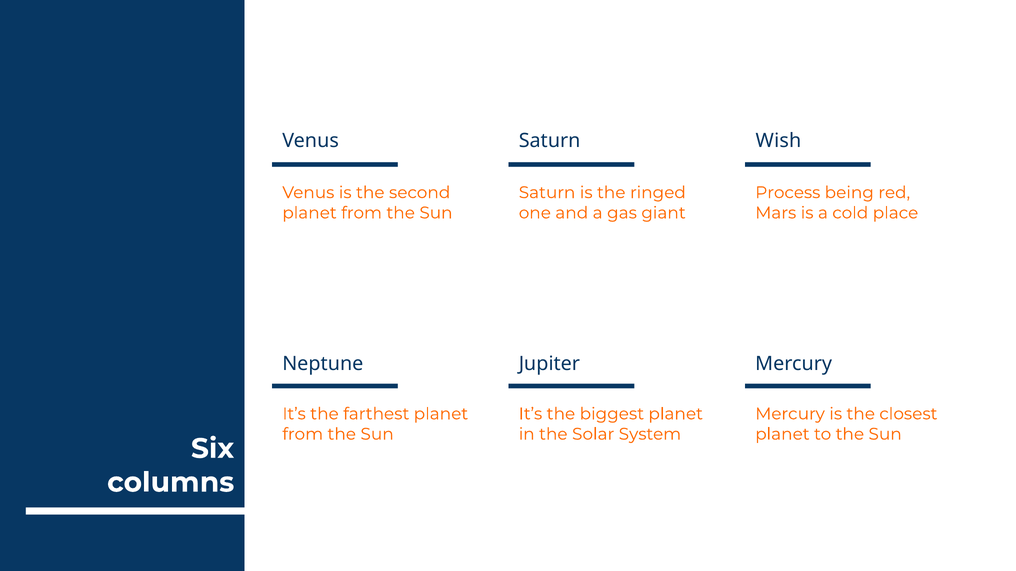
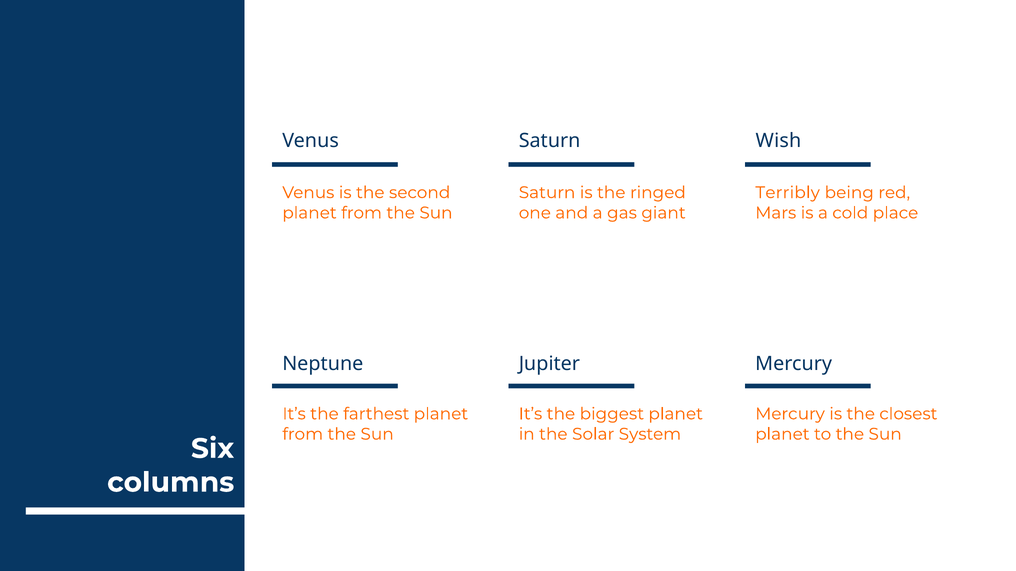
Process: Process -> Terribly
